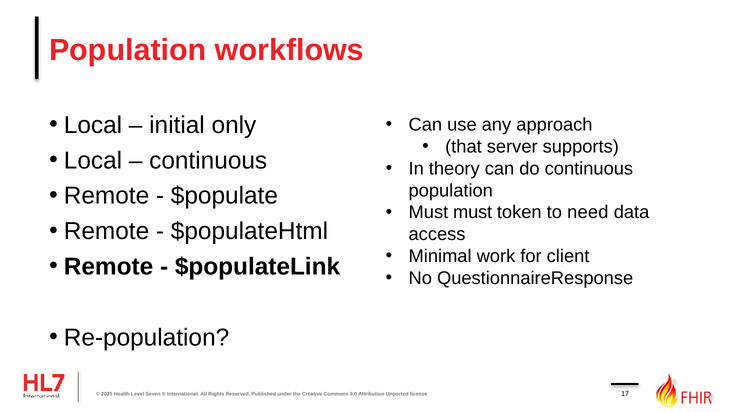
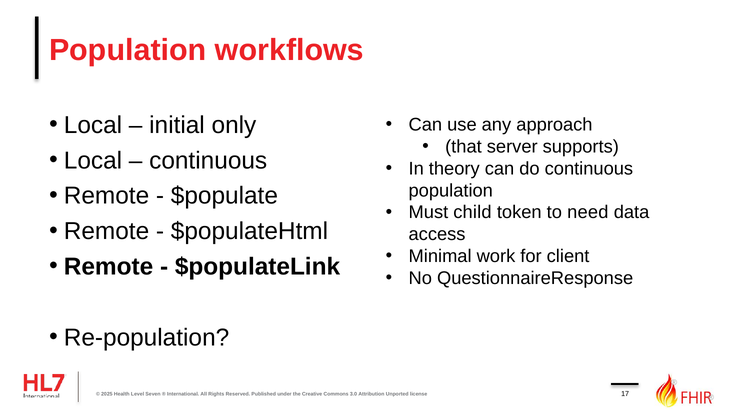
Must must: must -> child
